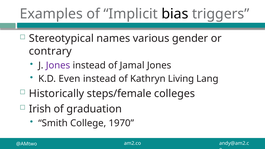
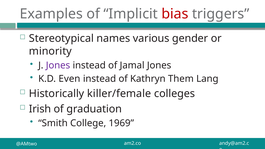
bias colour: black -> red
contrary: contrary -> minority
Living: Living -> Them
steps/female: steps/female -> killer/female
1970: 1970 -> 1969
